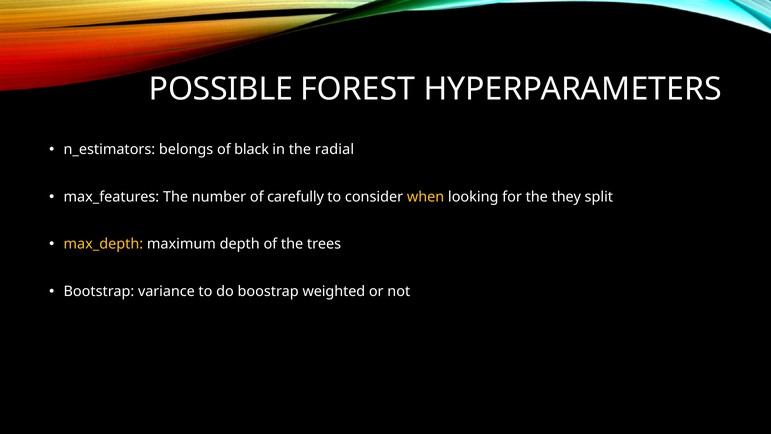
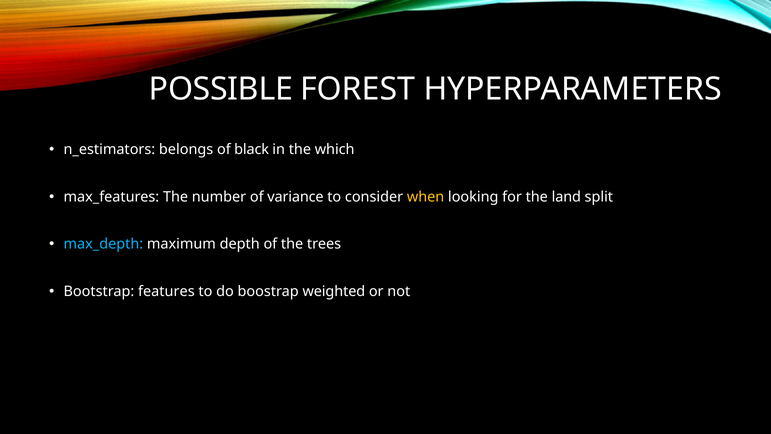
radial: radial -> which
carefully: carefully -> variance
they: they -> land
max_depth colour: yellow -> light blue
variance: variance -> features
